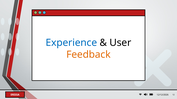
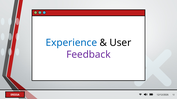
Feedback colour: orange -> purple
